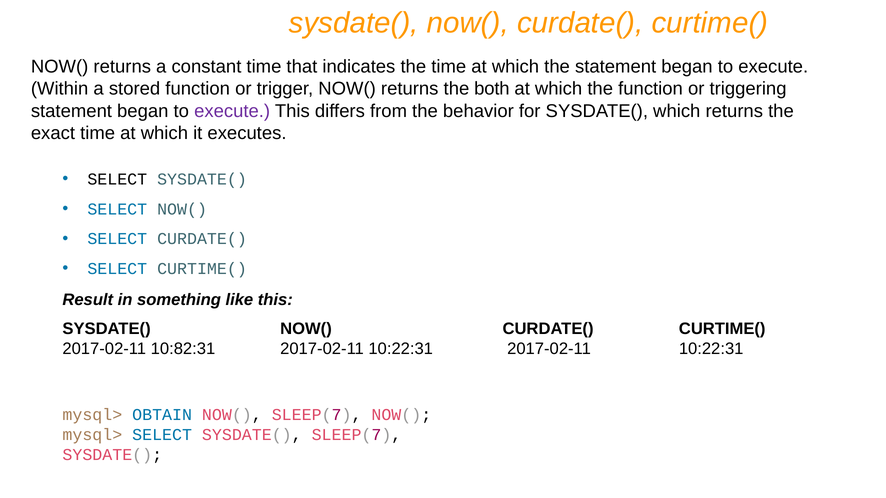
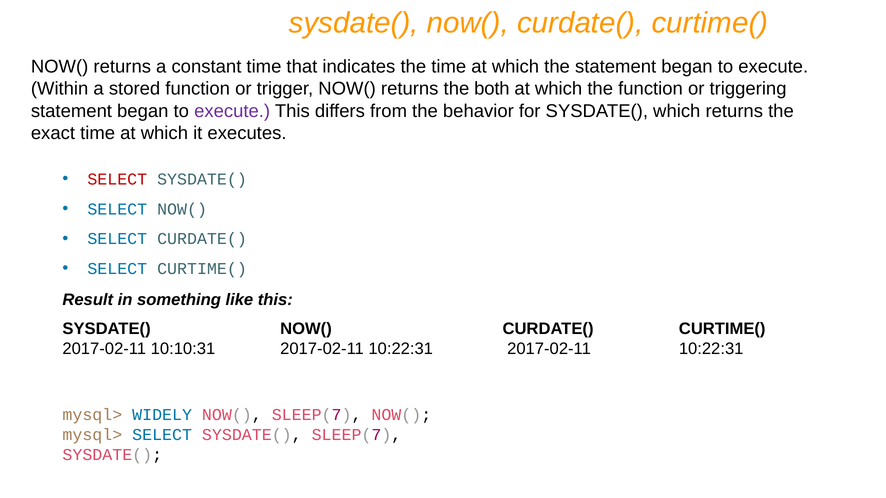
SELECT at (117, 179) colour: black -> red
10:82:31: 10:82:31 -> 10:10:31
OBTAIN: OBTAIN -> WIDELY
